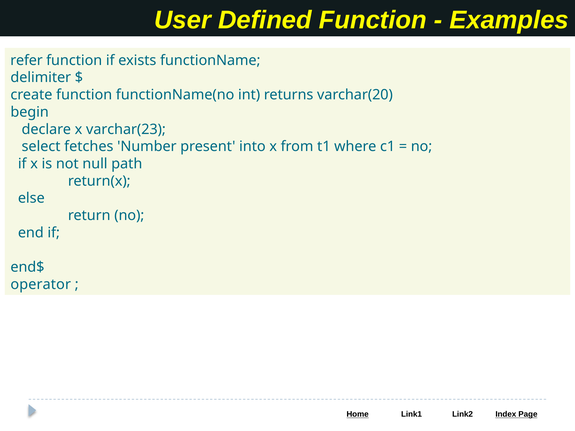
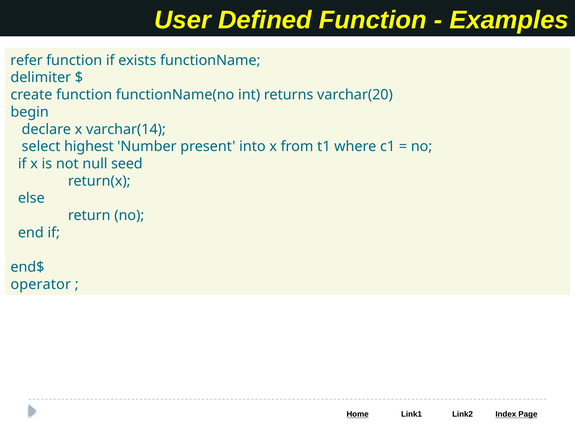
varchar(23: varchar(23 -> varchar(14
fetches: fetches -> highest
path: path -> seed
